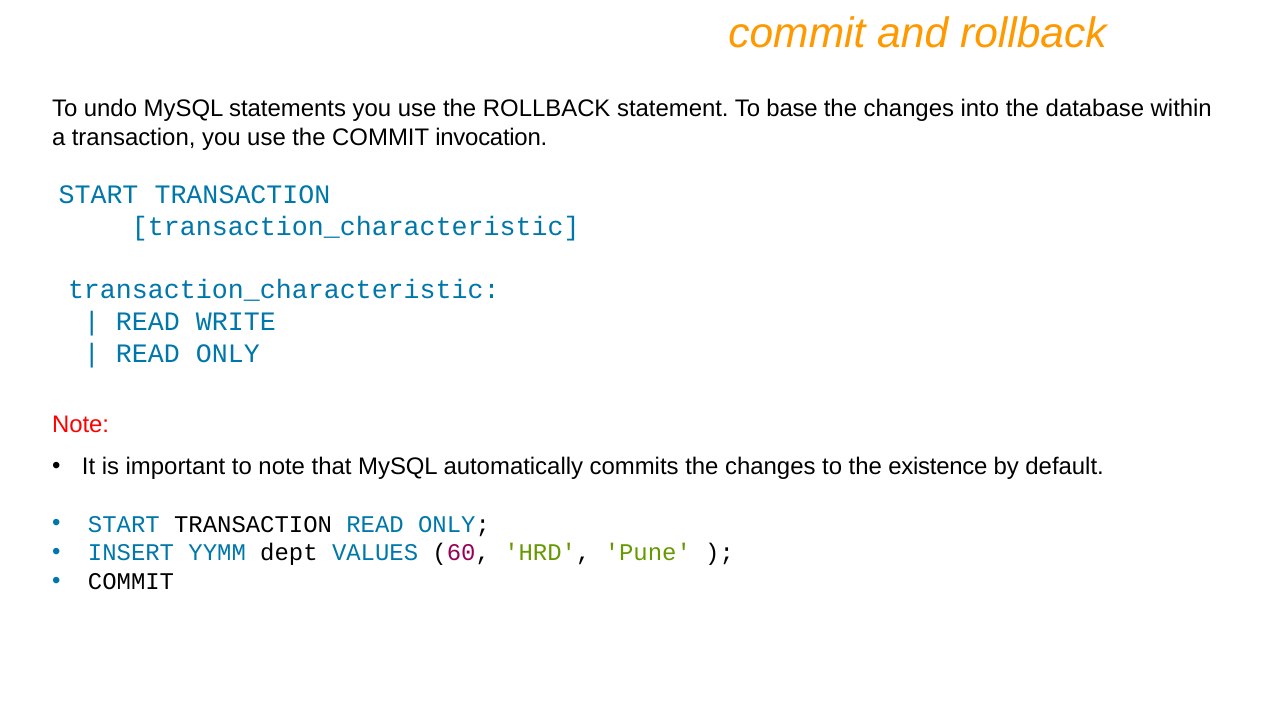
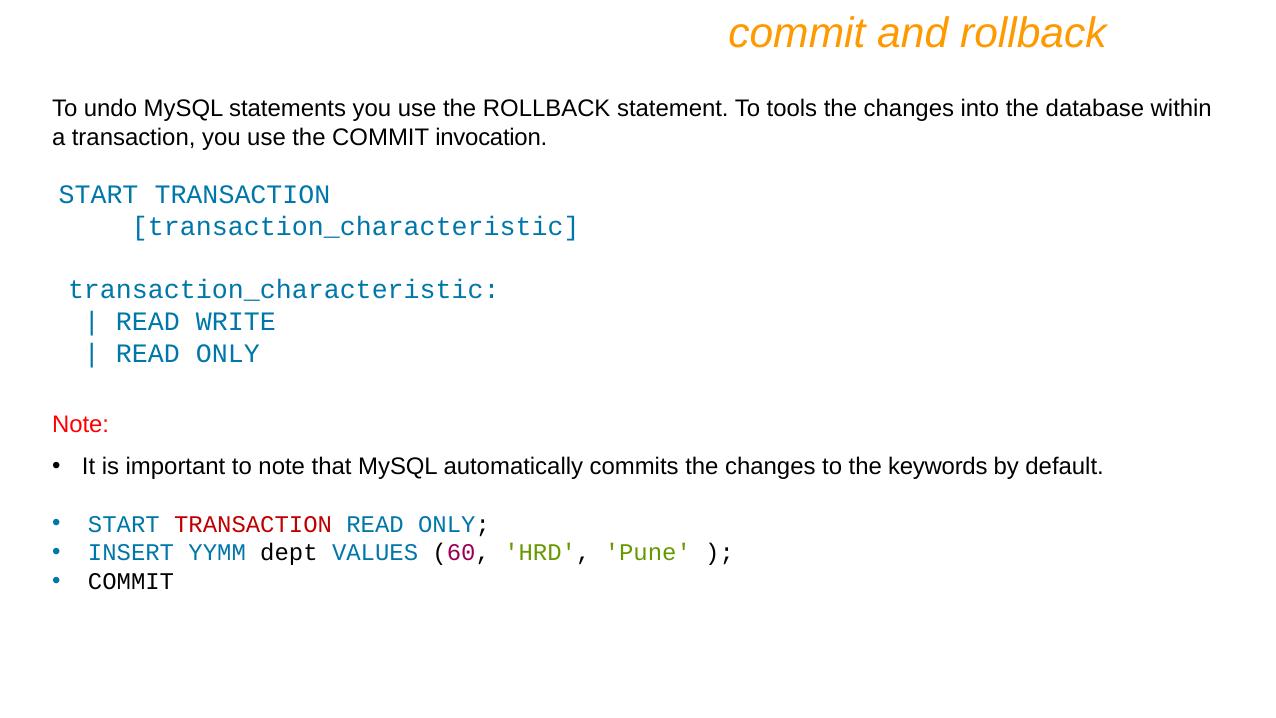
base: base -> tools
existence: existence -> keywords
TRANSACTION at (253, 524) colour: black -> red
